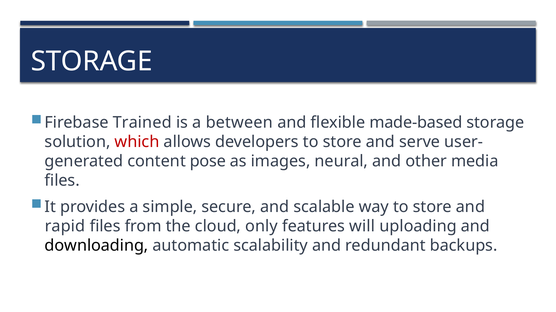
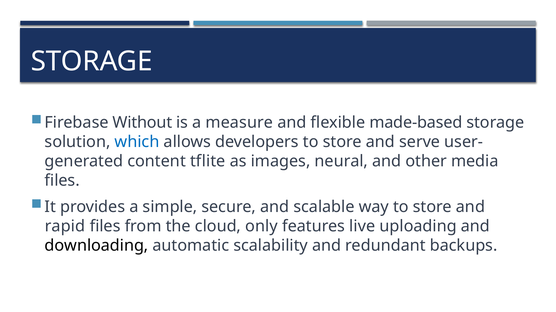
Trained: Trained -> Without
between: between -> measure
which colour: red -> blue
pose: pose -> tflite
will: will -> live
